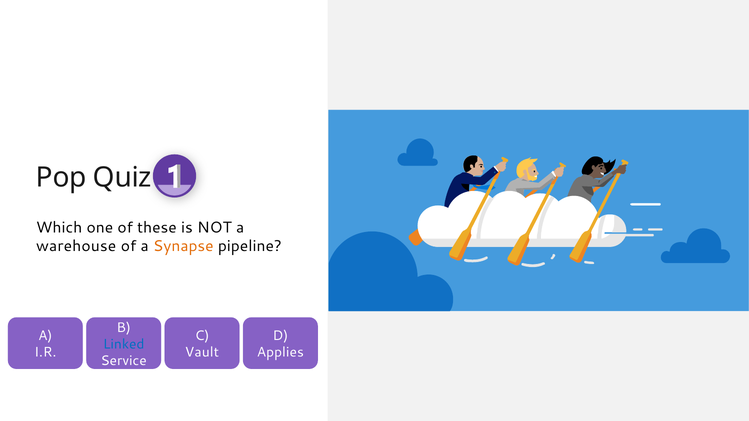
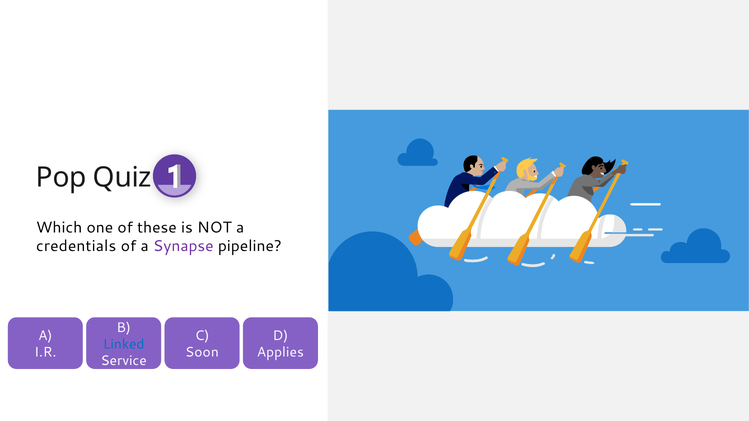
warehouse: warehouse -> credentials
Synapse colour: orange -> purple
Vault: Vault -> Soon
